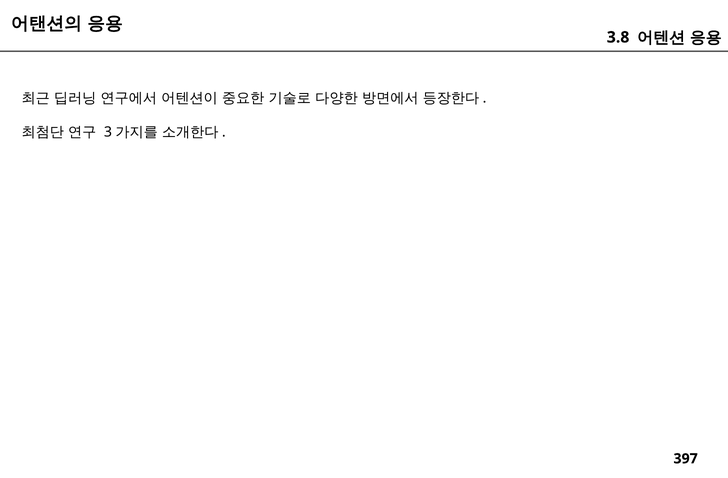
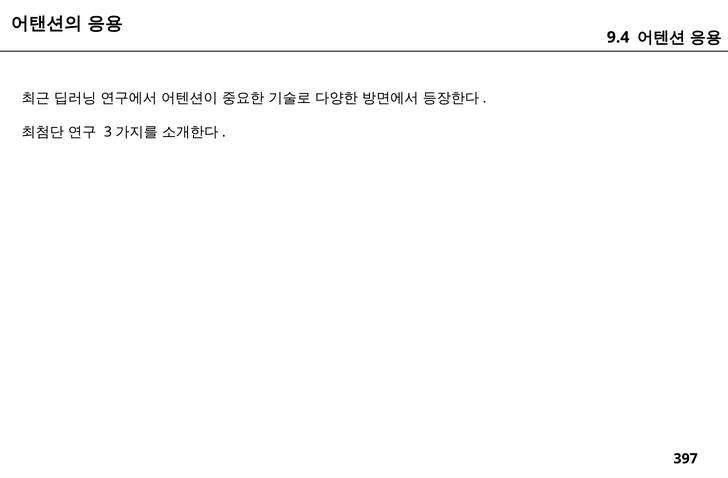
3.8: 3.8 -> 9.4
